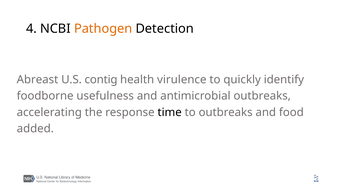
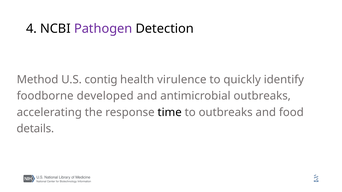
Pathogen colour: orange -> purple
Abreast: Abreast -> Method
usefulness: usefulness -> developed
added: added -> details
